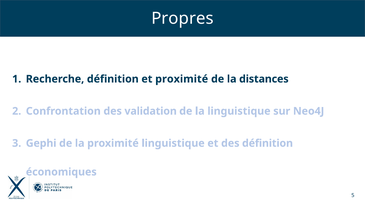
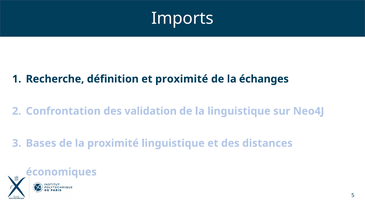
Propres: Propres -> Imports
distances: distances -> échanges
Gephi: Gephi -> Bases
des définition: définition -> distances
